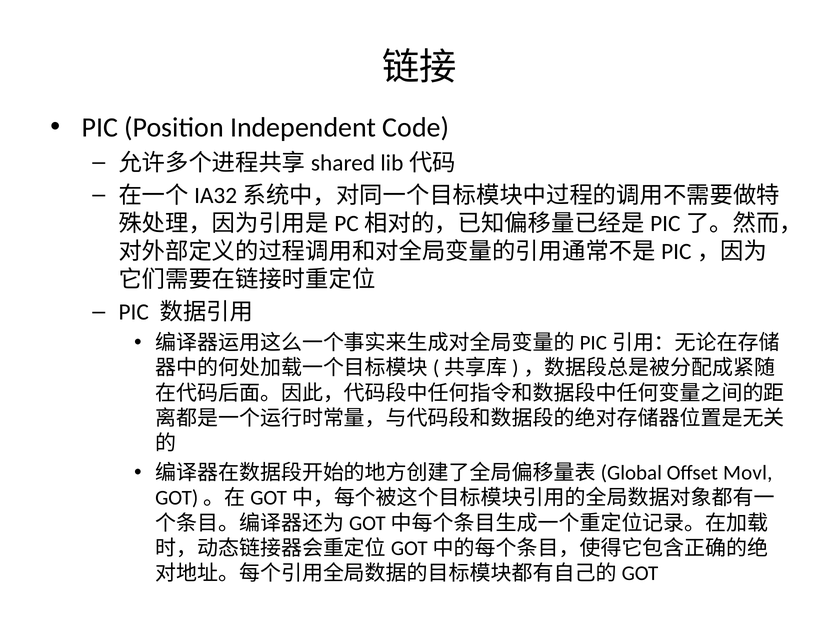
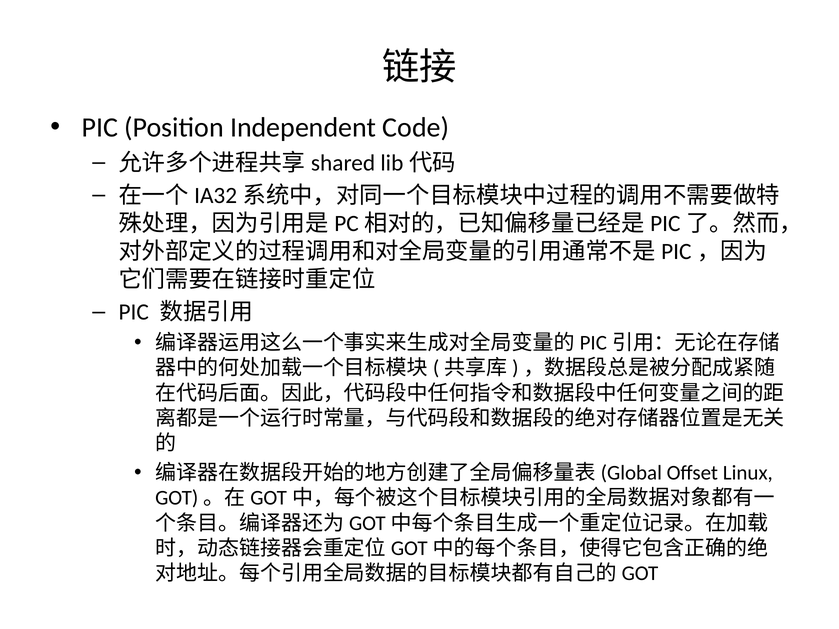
Movl: Movl -> Linux
